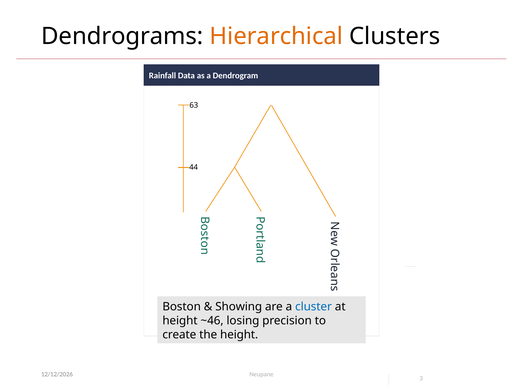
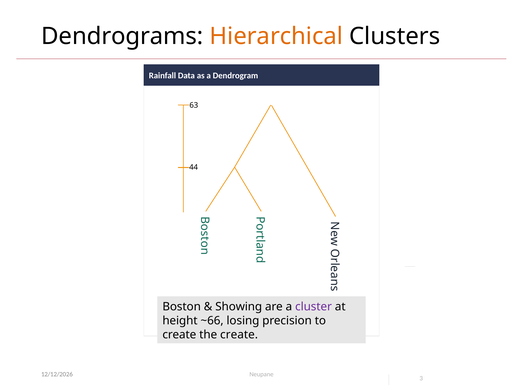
cluster colour: blue -> purple
~46: ~46 -> ~66
the height: height -> create
